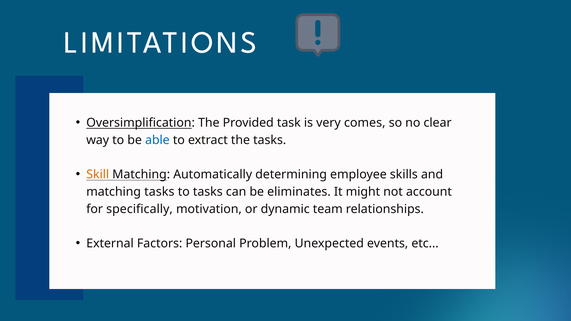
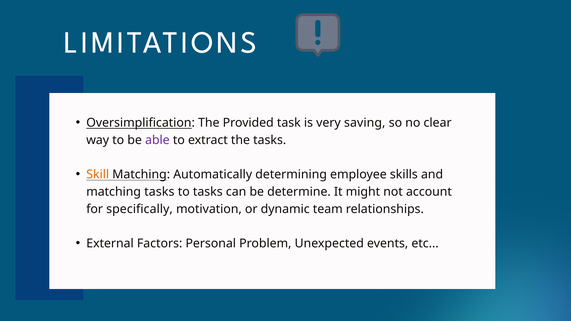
comes: comes -> saving
able colour: blue -> purple
eliminates: eliminates -> determine
